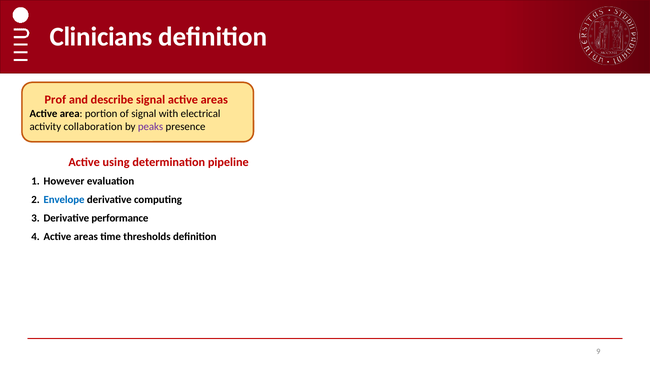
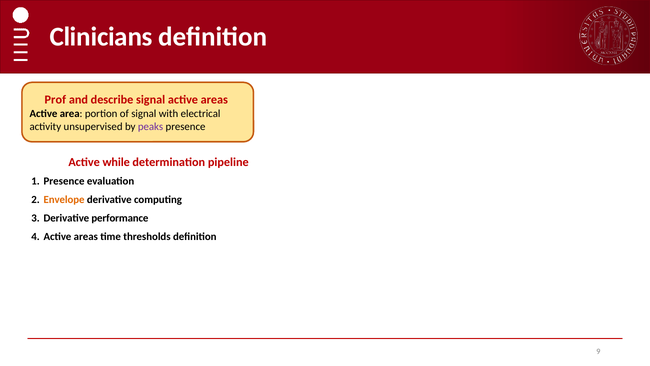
collaboration: collaboration -> unsupervised
using: using -> while
However at (64, 181): However -> Presence
Envelope colour: blue -> orange
